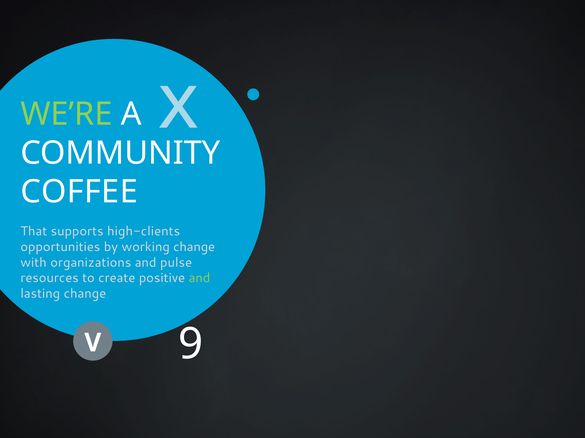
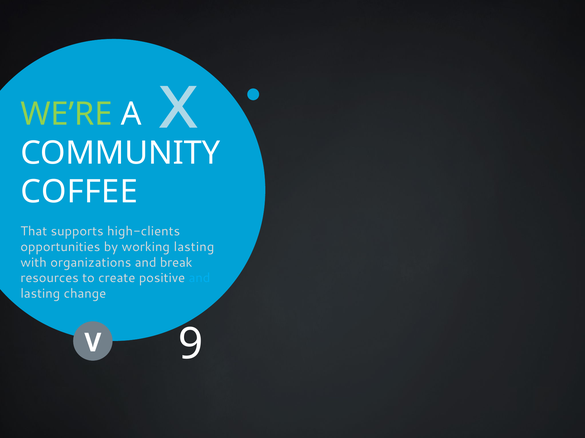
working change: change -> lasting
pulse: pulse -> break
and at (199, 278) colour: light green -> light blue
